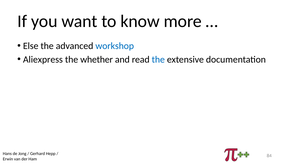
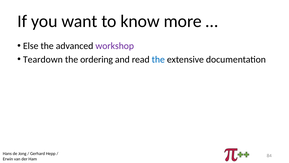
workshop colour: blue -> purple
Aliexpress: Aliexpress -> Teardown
whether: whether -> ordering
